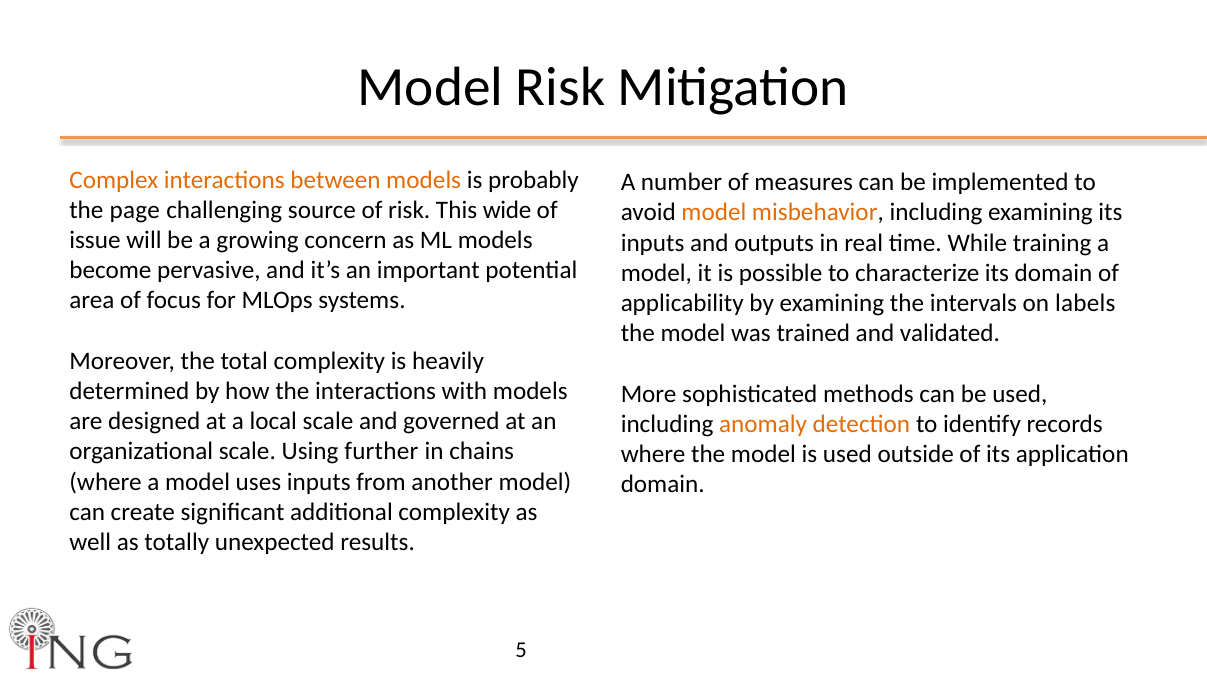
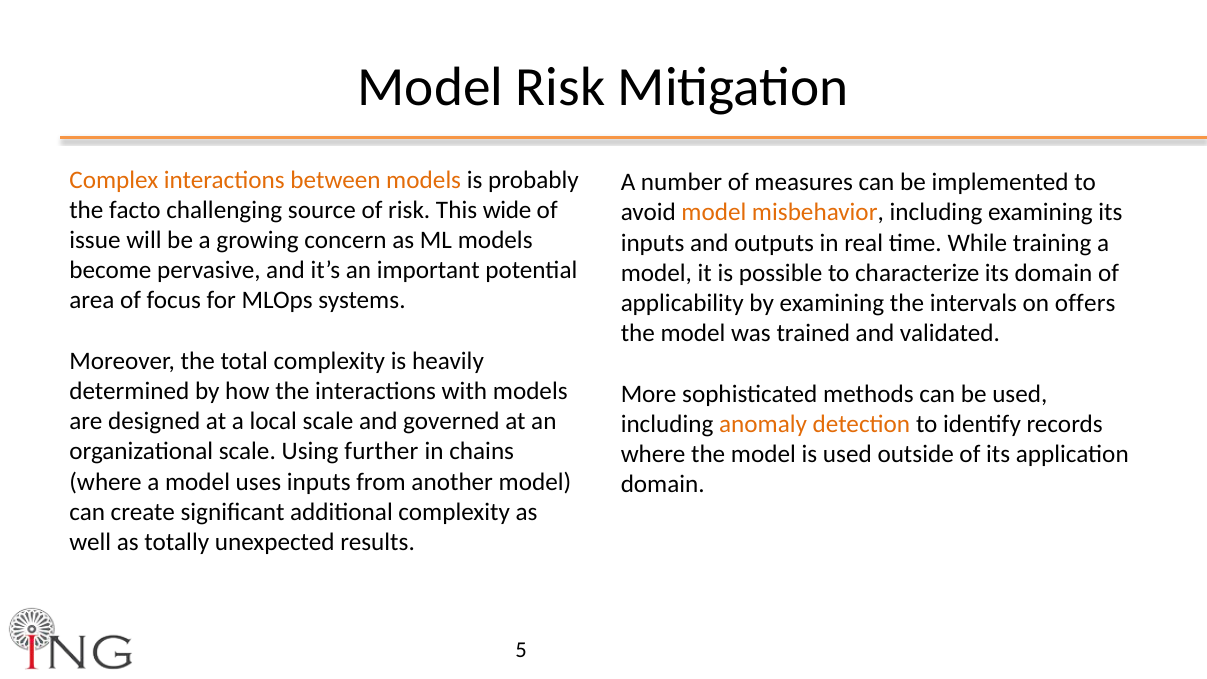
page: page -> facto
labels: labels -> offers
